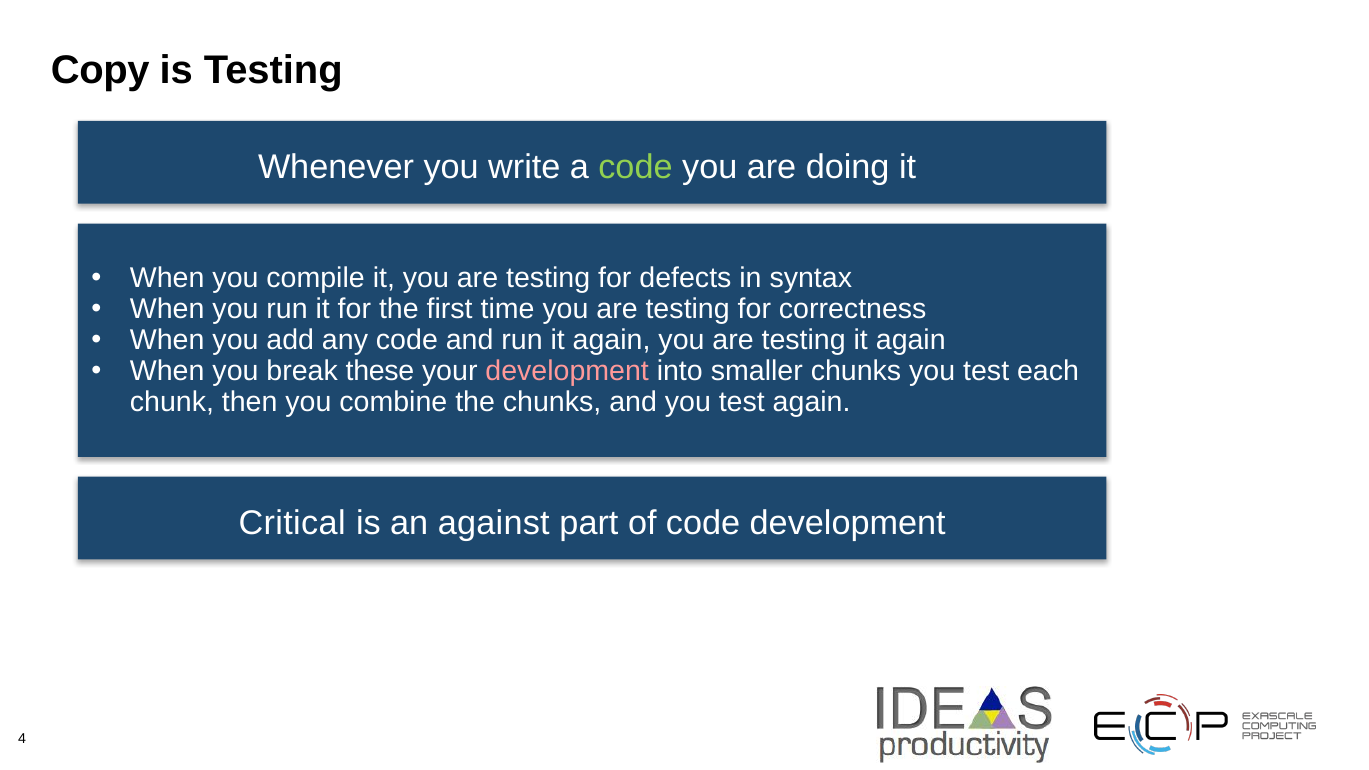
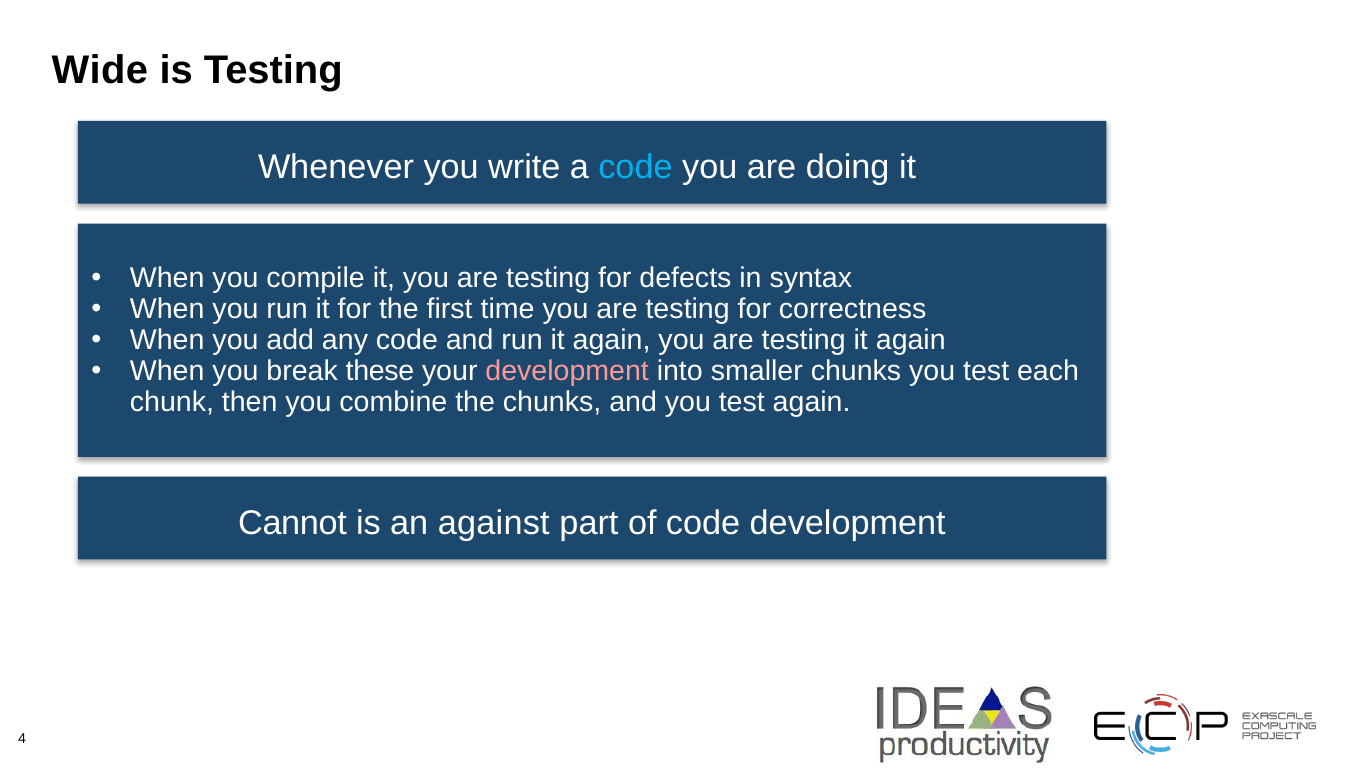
Copy: Copy -> Wide
code at (636, 167) colour: light green -> light blue
Critical: Critical -> Cannot
